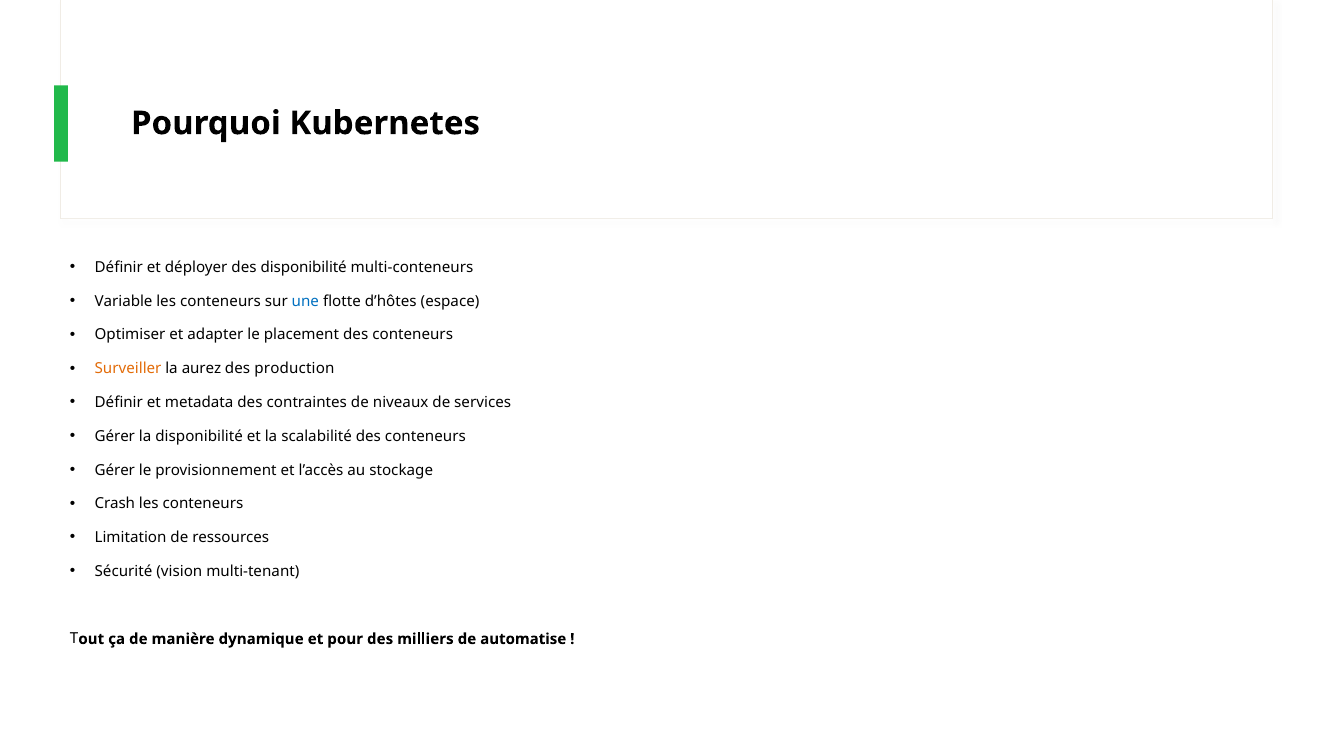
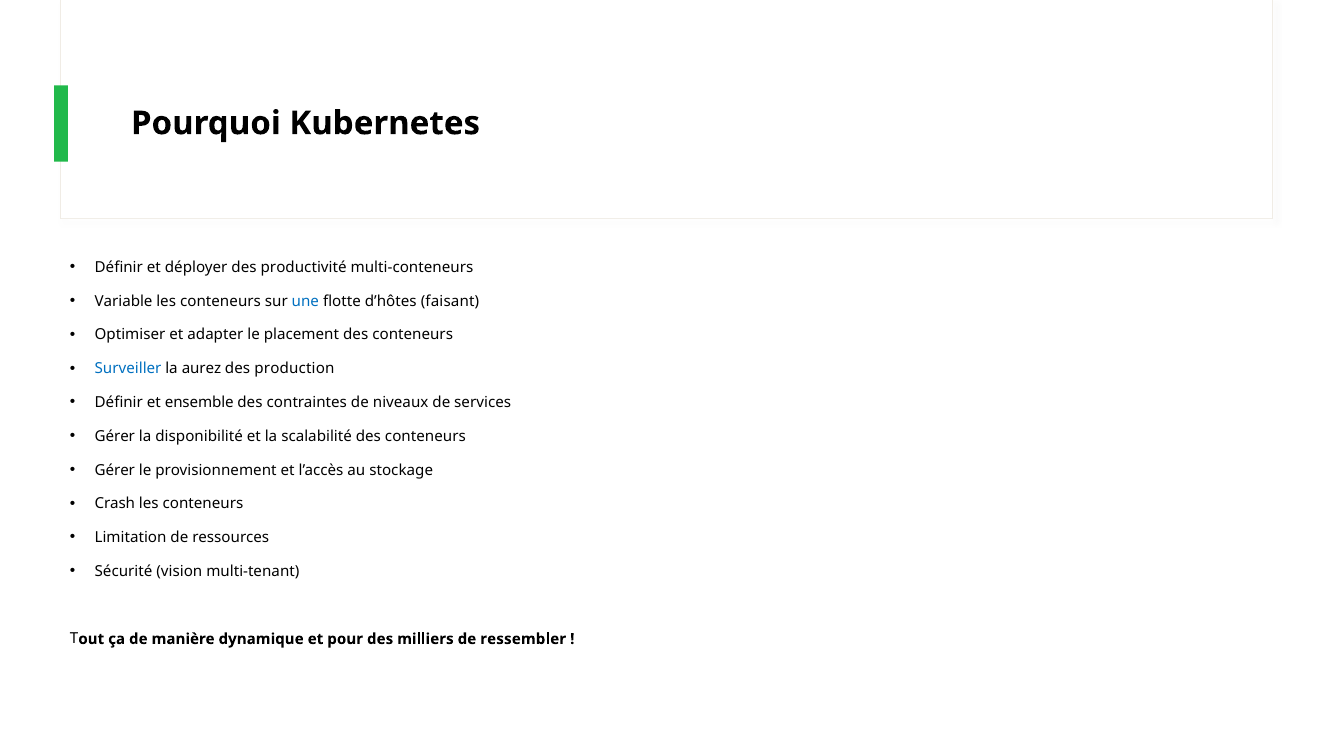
des disponibilité: disponibilité -> productivité
espace: espace -> faisant
Surveiller colour: orange -> blue
metadata: metadata -> ensemble
automatise: automatise -> ressembler
